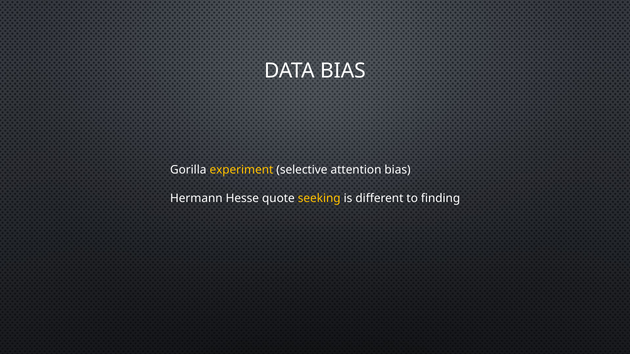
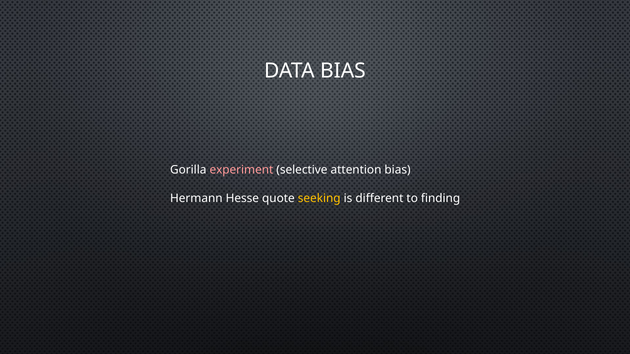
experiment colour: yellow -> pink
